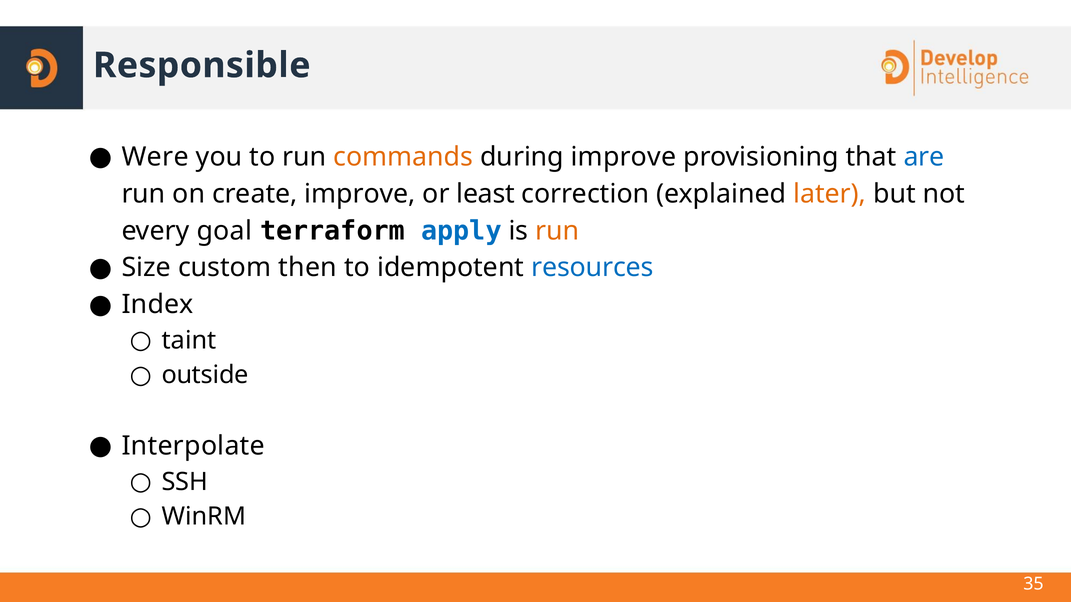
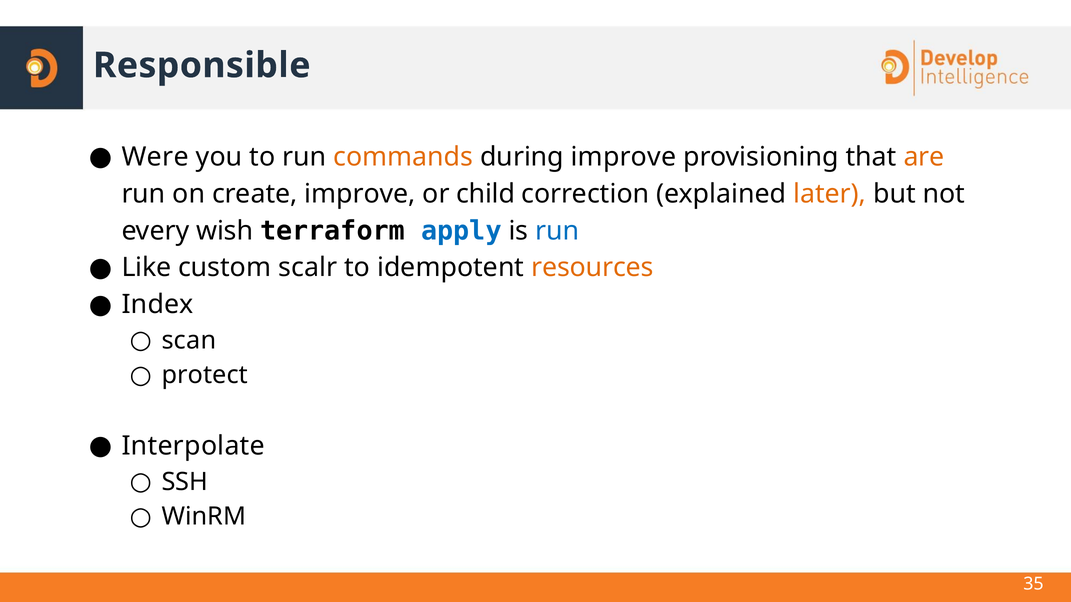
are colour: blue -> orange
least: least -> child
goal: goal -> wish
run at (557, 231) colour: orange -> blue
Size: Size -> Like
then: then -> scalr
resources colour: blue -> orange
taint: taint -> scan
outside: outside -> protect
